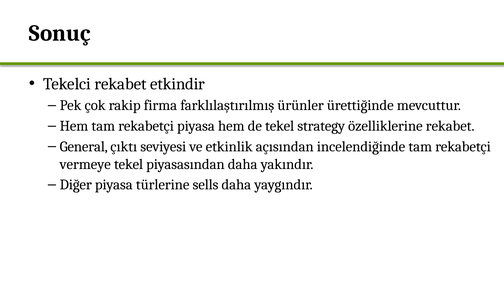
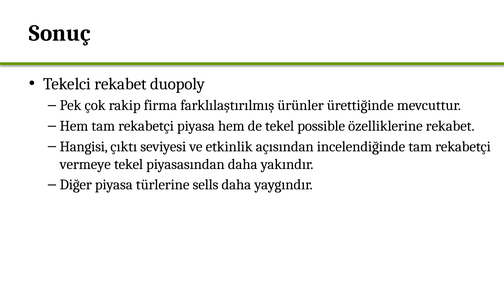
etkindir: etkindir -> duopoly
strategy: strategy -> possible
General: General -> Hangisi
